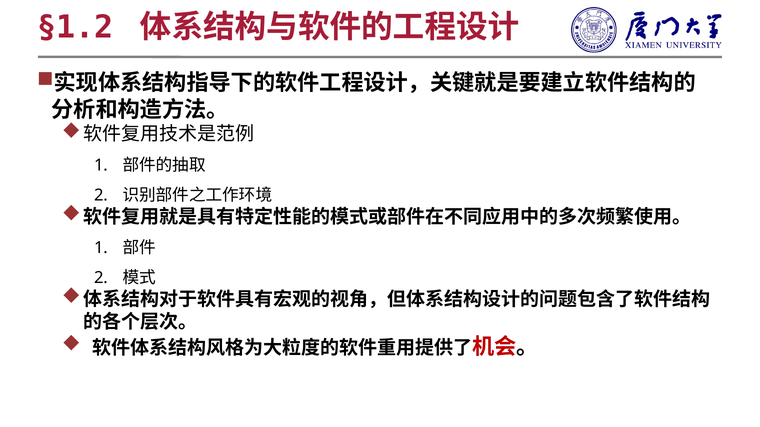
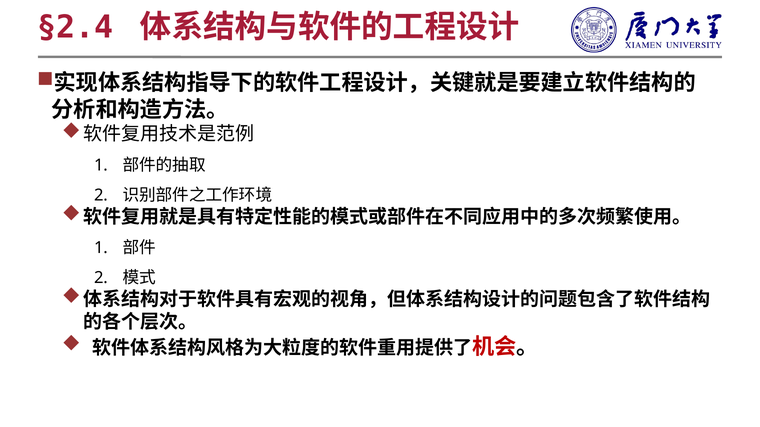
§1.2: §1.2 -> §2.4
